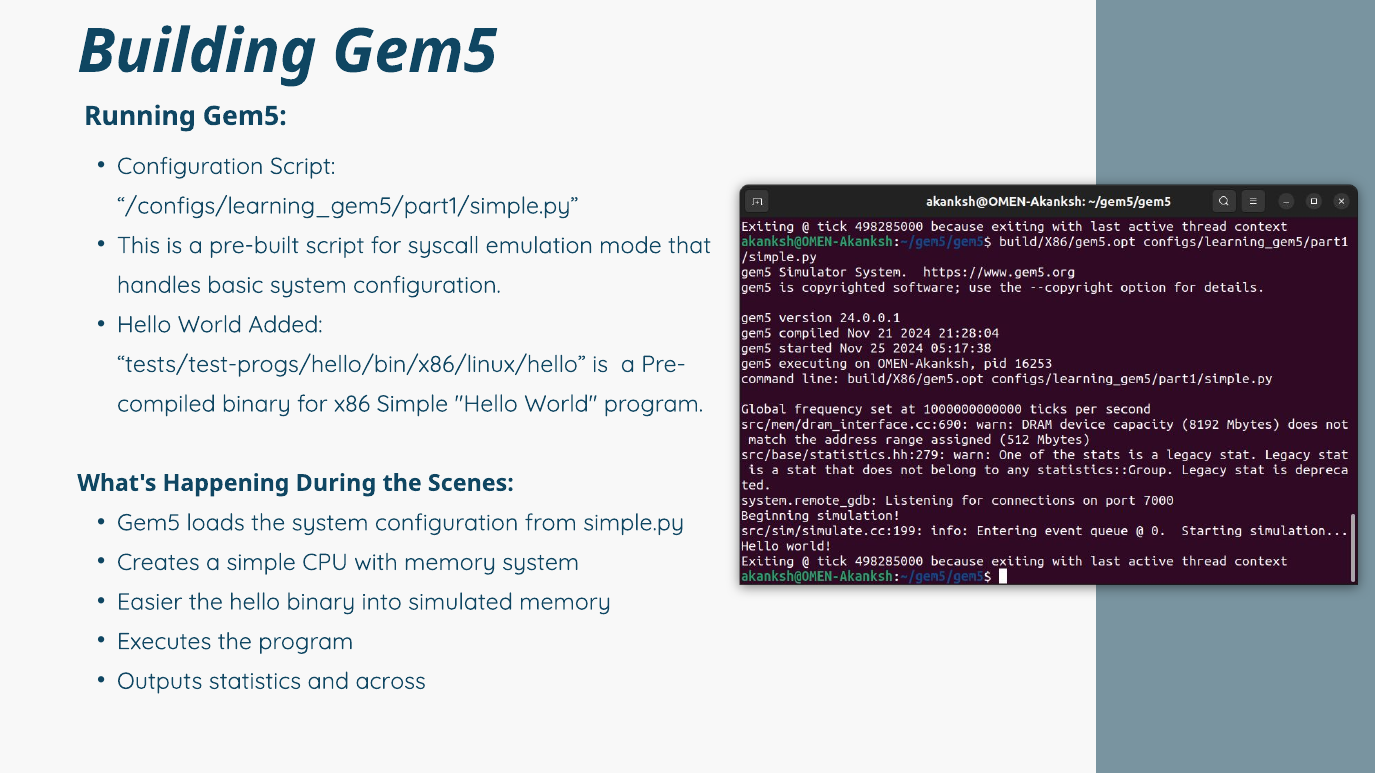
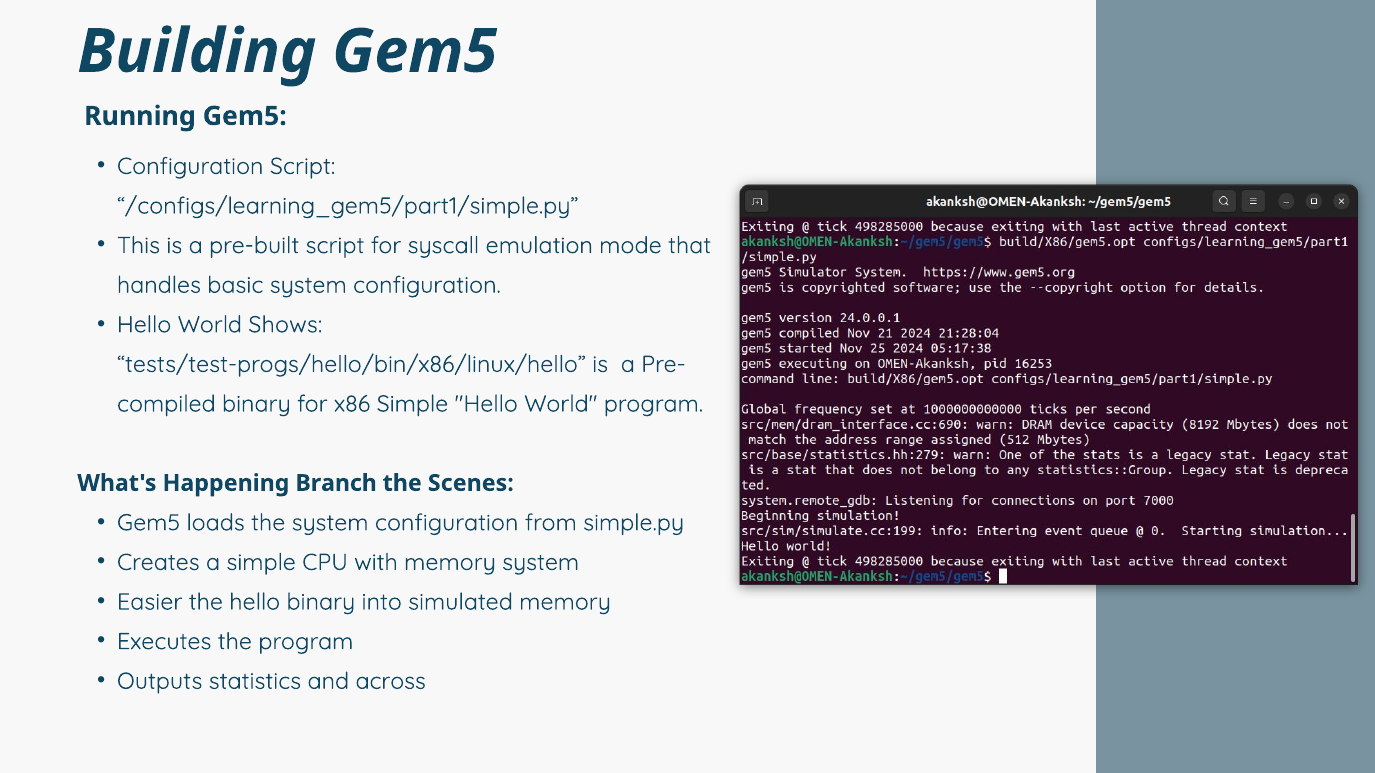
Added: Added -> Shows
During: During -> Branch
